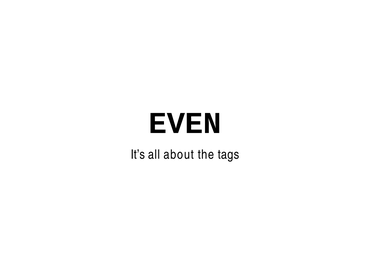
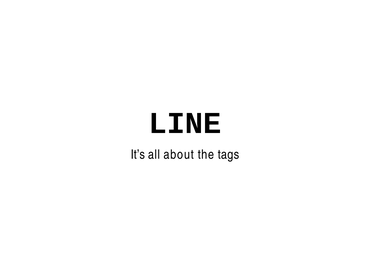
EVEN: EVEN -> LINE
